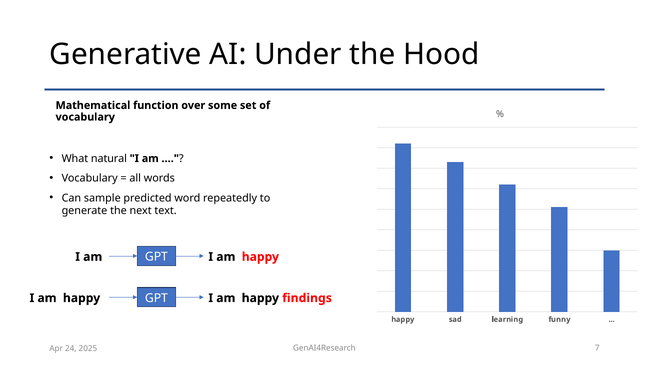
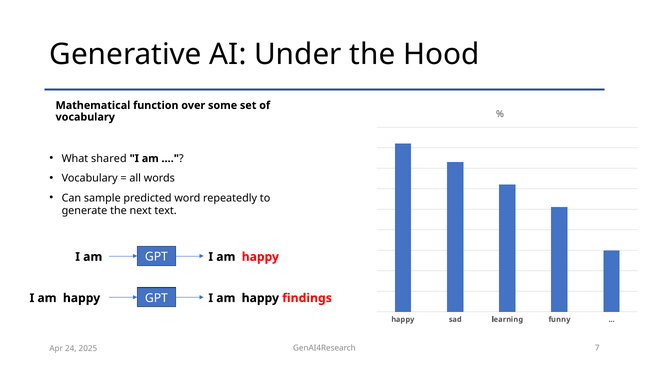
natural: natural -> shared
